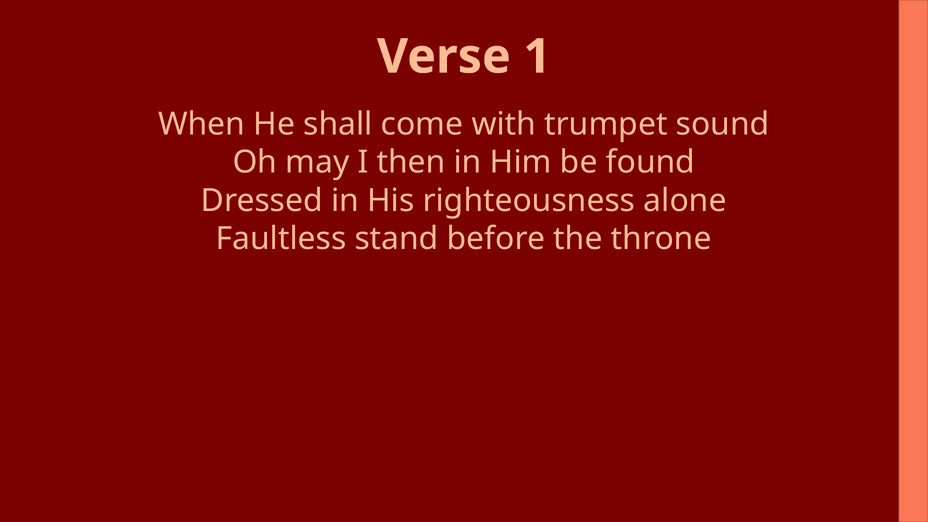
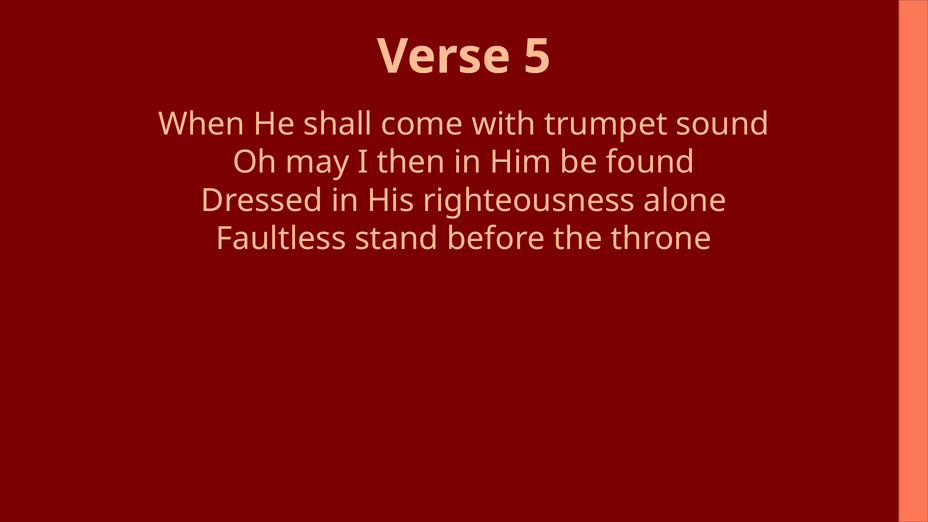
1: 1 -> 5
